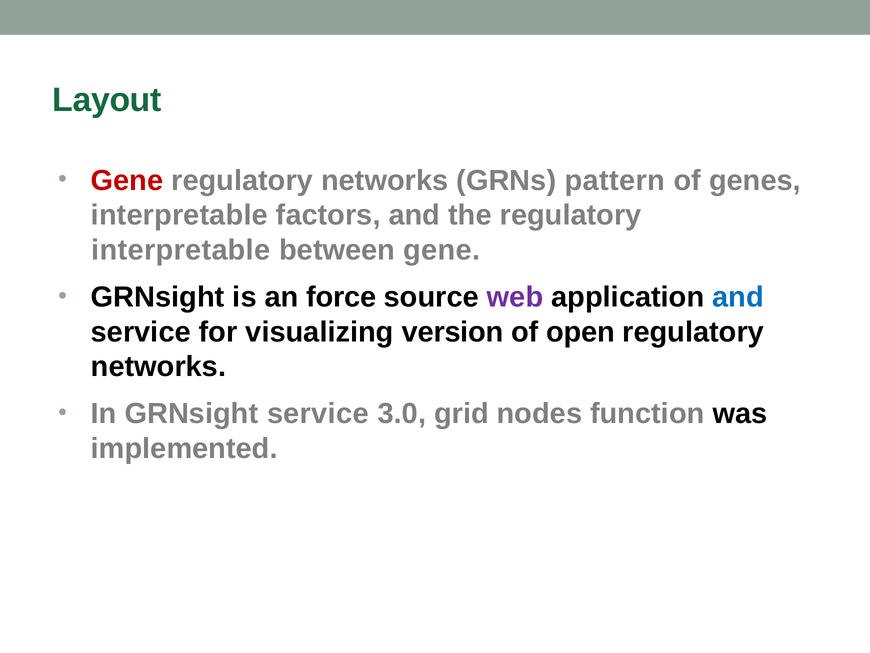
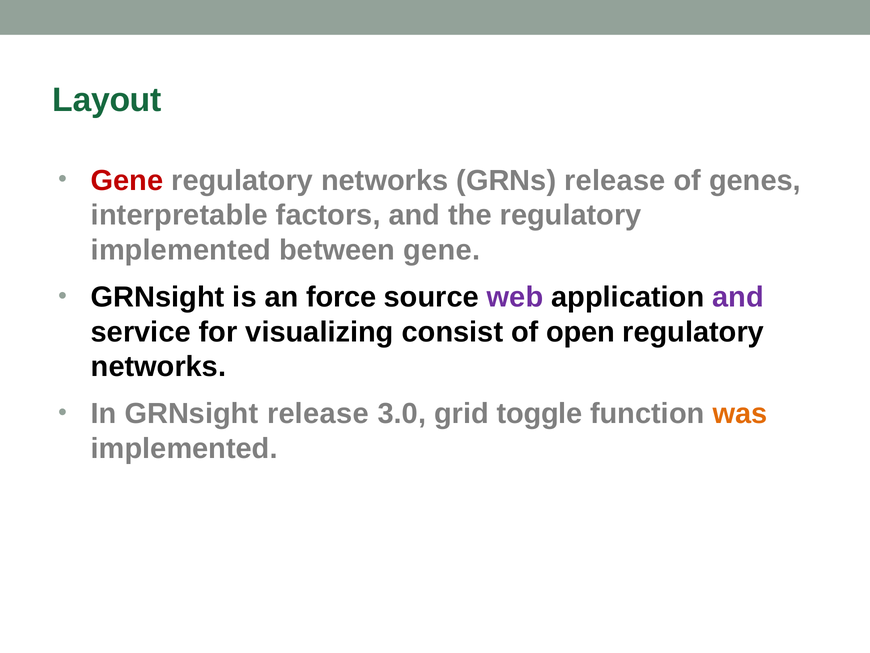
GRNs pattern: pattern -> release
interpretable at (181, 250): interpretable -> implemented
and at (738, 297) colour: blue -> purple
version: version -> consist
GRNsight service: service -> release
nodes: nodes -> toggle
was colour: black -> orange
